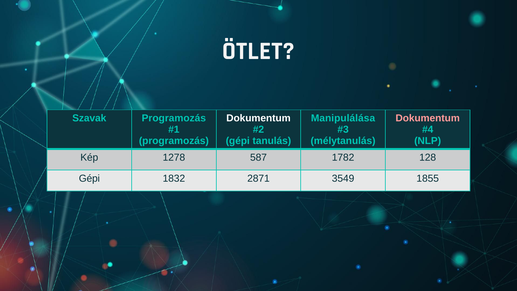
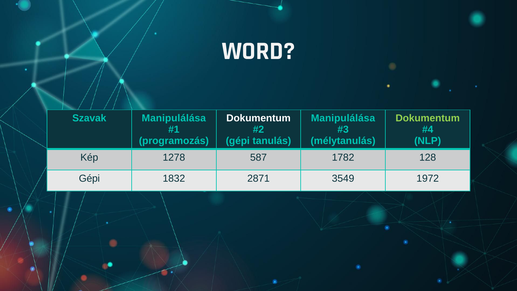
ÖTLET: ÖTLET -> WORD
Szavak Programozás: Programozás -> Manipulálása
Dokumentum at (428, 118) colour: pink -> light green
1855: 1855 -> 1972
